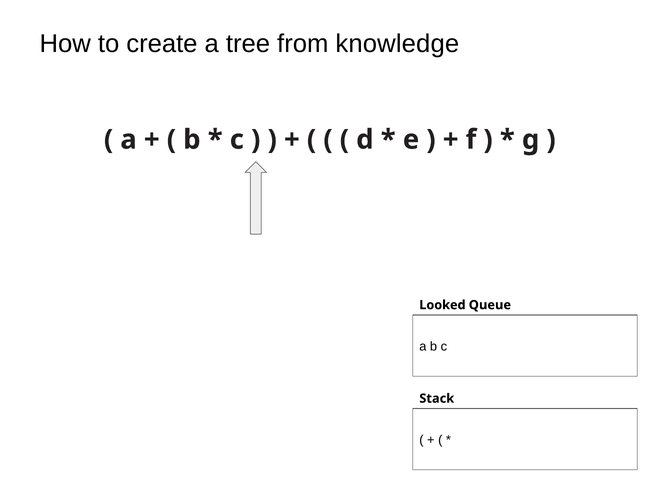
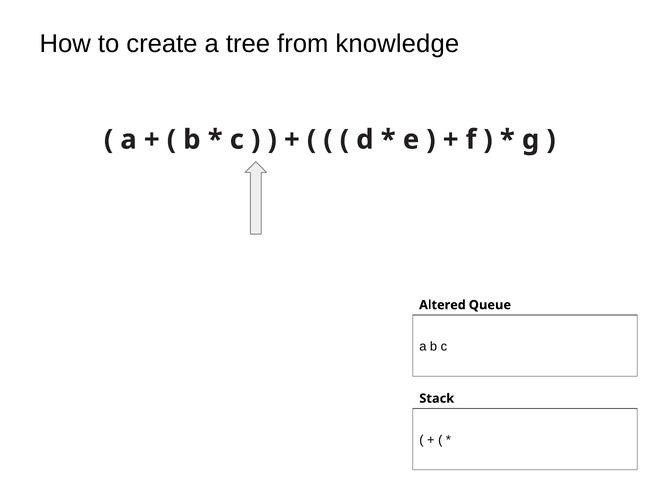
Looked: Looked -> Altered
